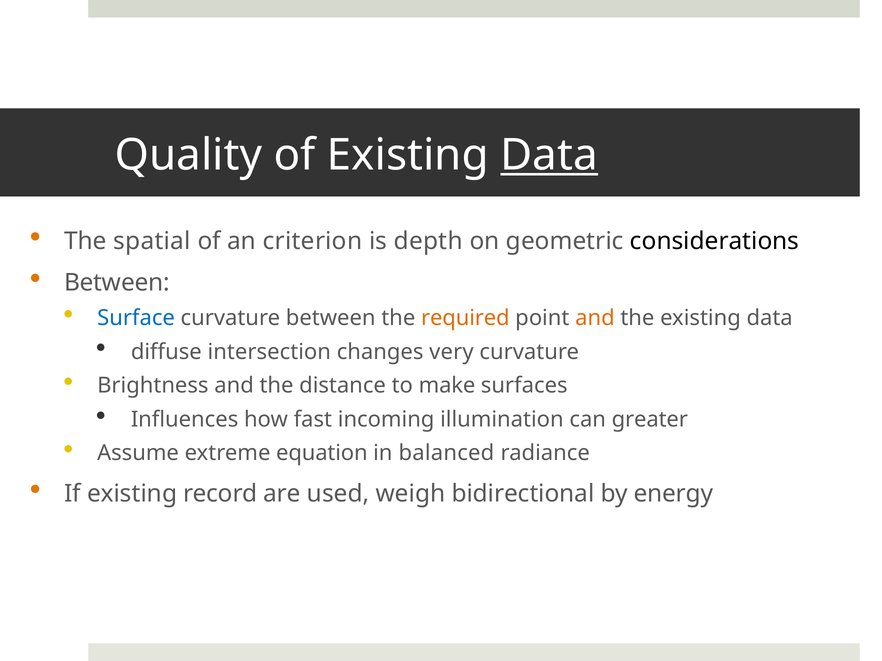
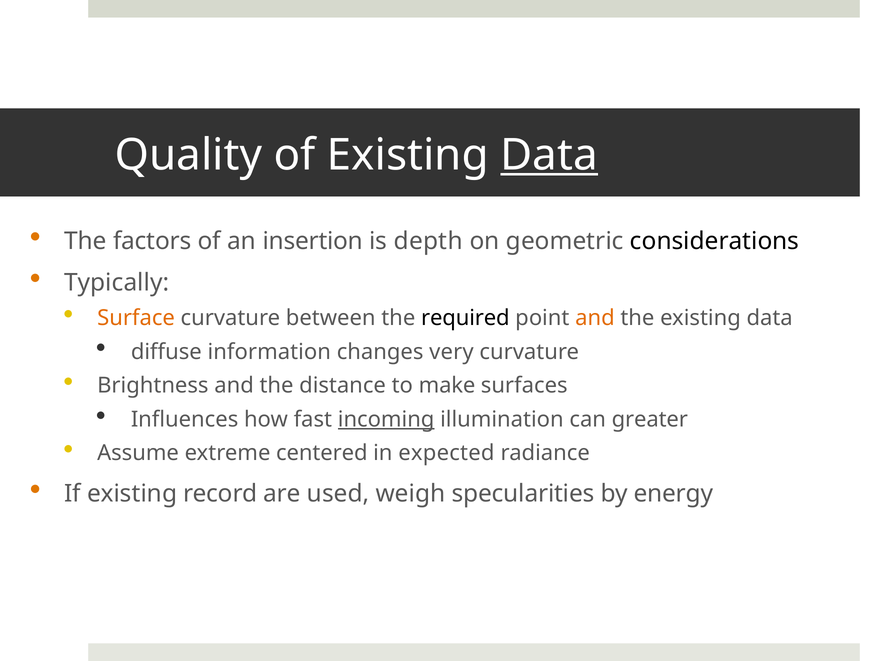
spatial: spatial -> factors
criterion: criterion -> insertion
Between at (117, 283): Between -> Typically
Surface colour: blue -> orange
required colour: orange -> black
intersection: intersection -> information
incoming underline: none -> present
equation: equation -> centered
balanced: balanced -> expected
bidirectional: bidirectional -> specularities
